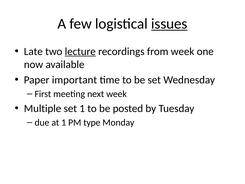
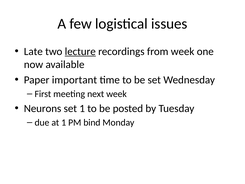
issues underline: present -> none
Multiple: Multiple -> Neurons
type: type -> bind
